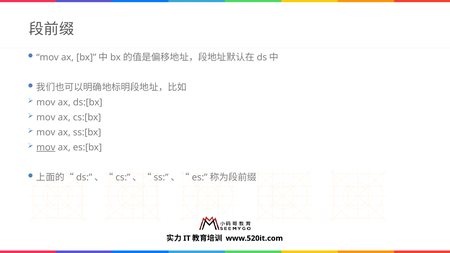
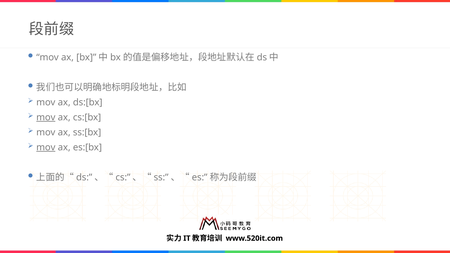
mov at (46, 117) underline: none -> present
